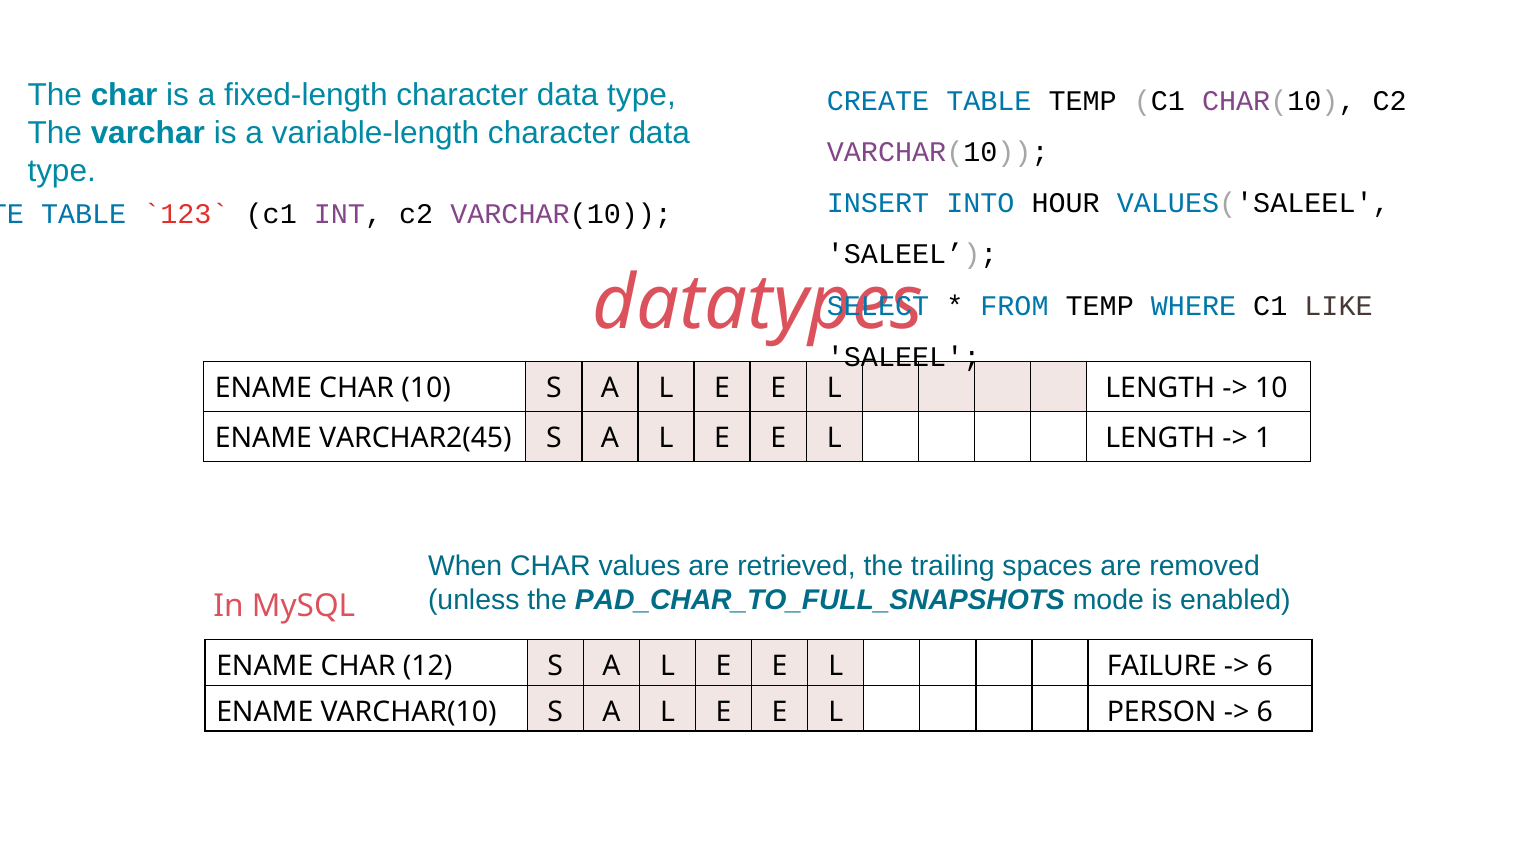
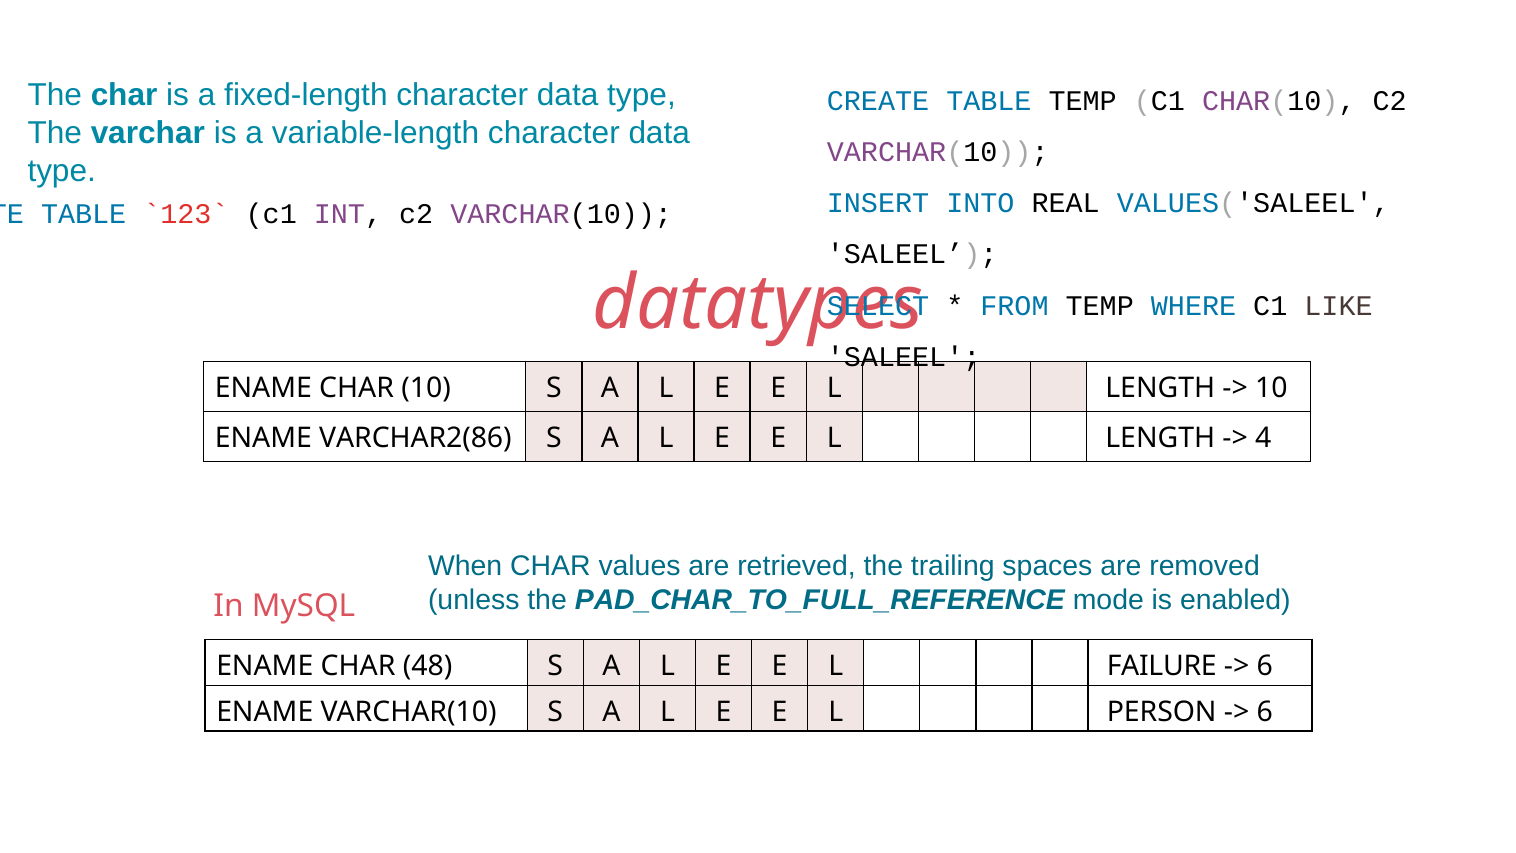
HOUR: HOUR -> REAL
VARCHAR2(45: VARCHAR2(45 -> VARCHAR2(86
1: 1 -> 4
PAD_CHAR_TO_FULL_SNAPSHOTS: PAD_CHAR_TO_FULL_SNAPSHOTS -> PAD_CHAR_TO_FULL_REFERENCE
12: 12 -> 48
